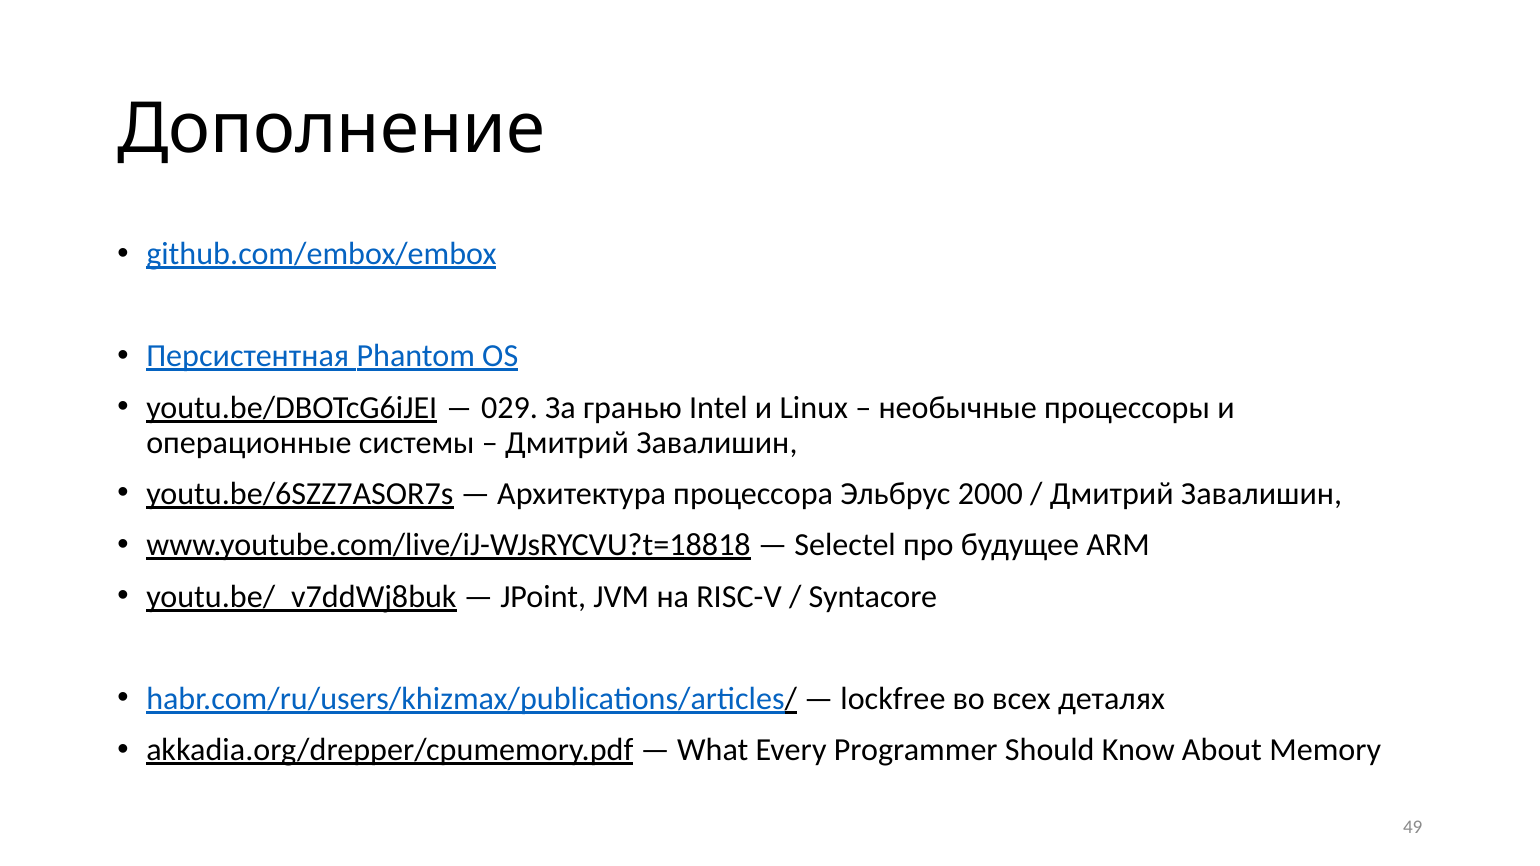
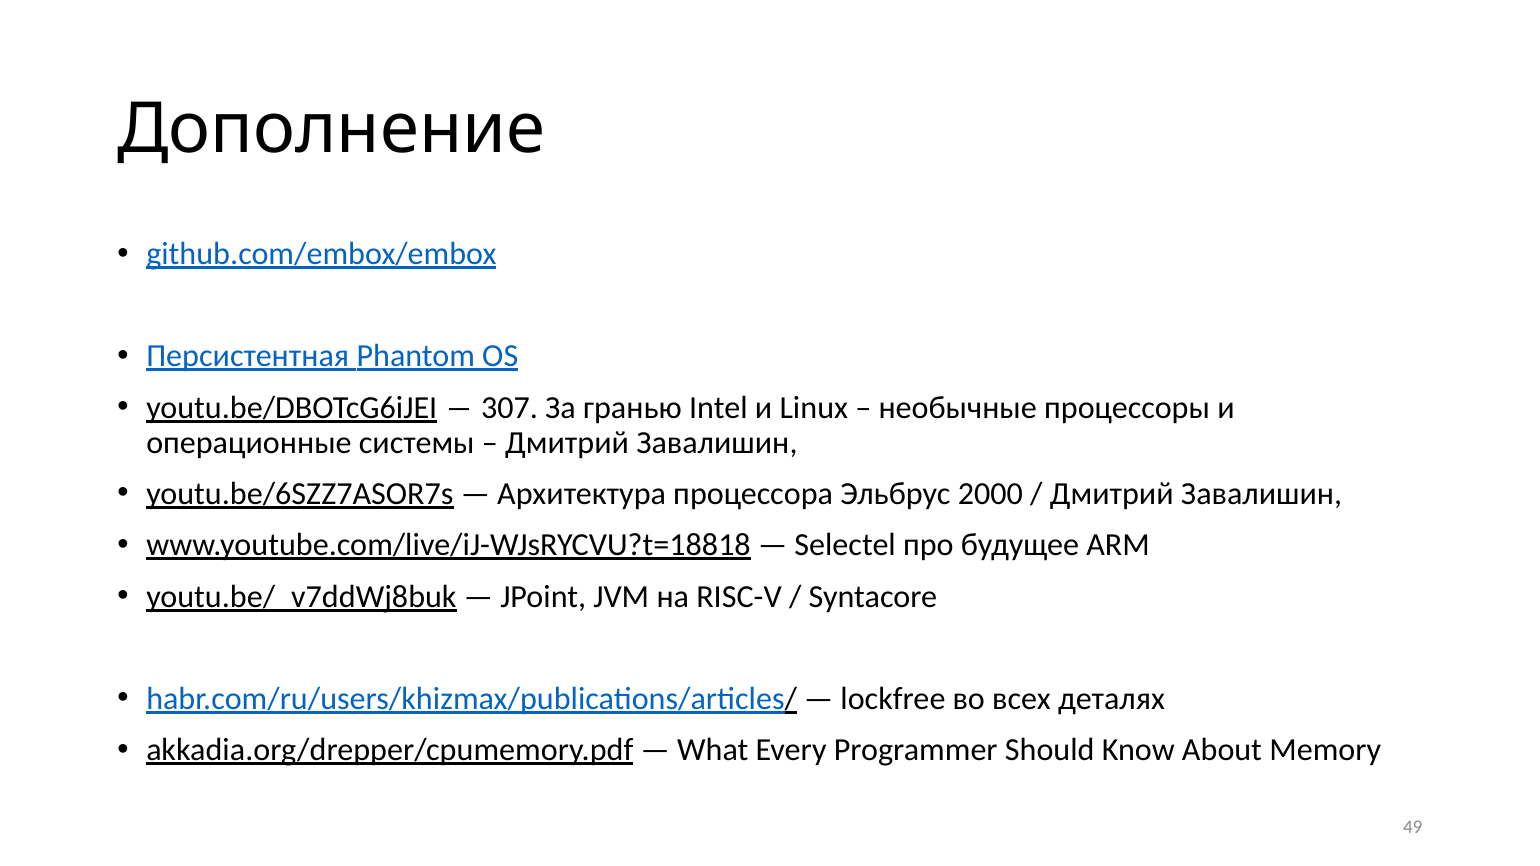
029: 029 -> 307
